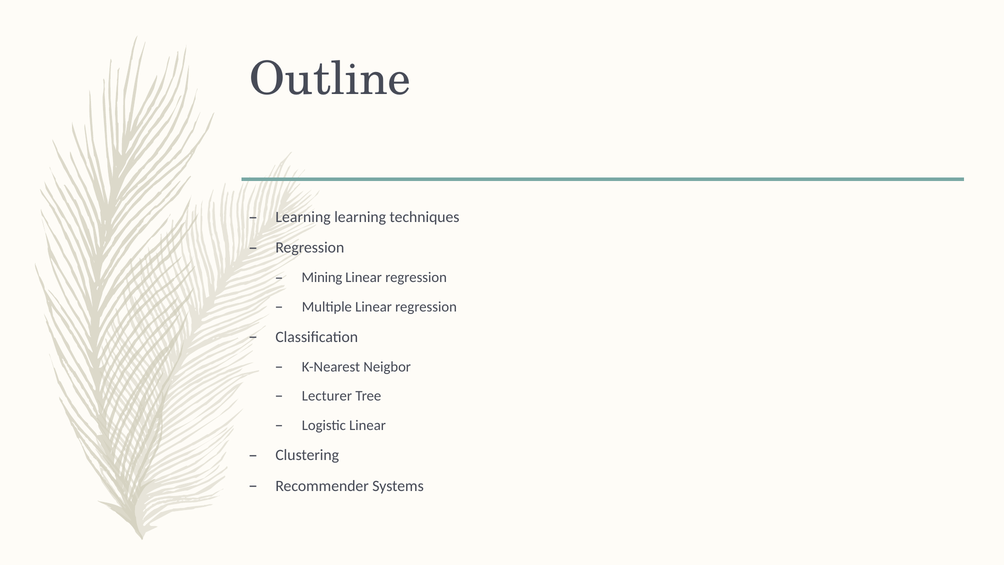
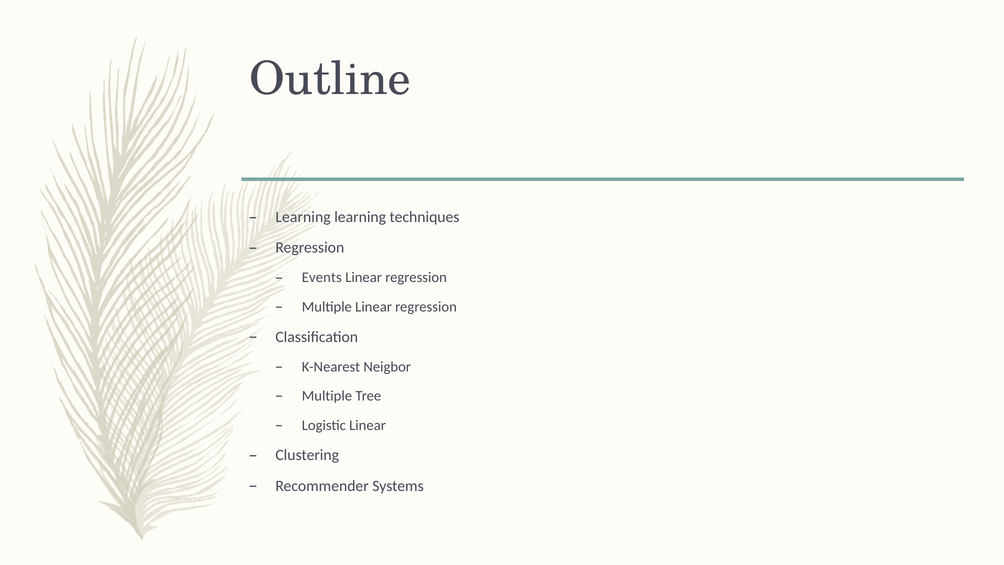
Mining: Mining -> Events
Lecturer at (327, 396): Lecturer -> Multiple
